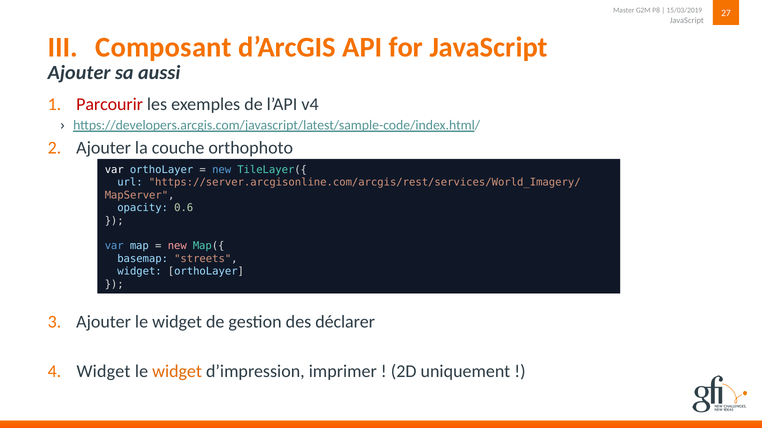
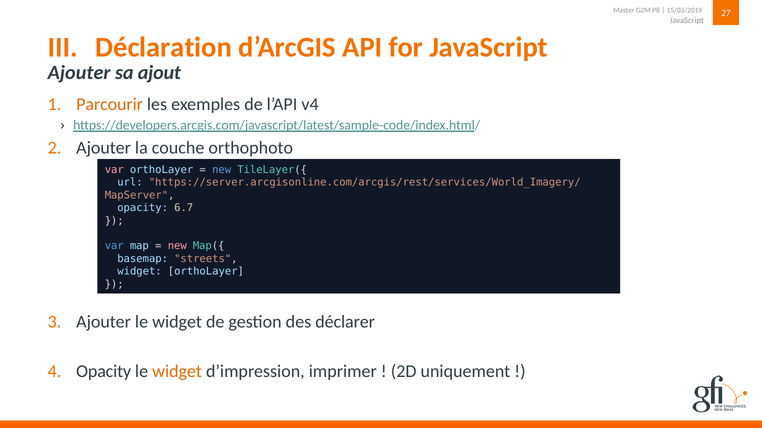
Composant: Composant -> Déclaration
aussi: aussi -> ajout
Parcourir colour: red -> orange
var at (114, 170) colour: white -> pink
0.6: 0.6 -> 6.7
Widget at (103, 372): Widget -> Opacity
